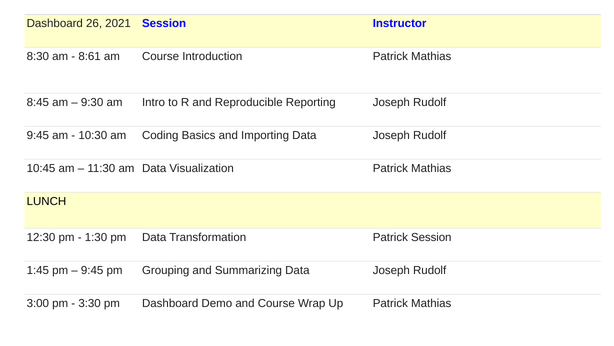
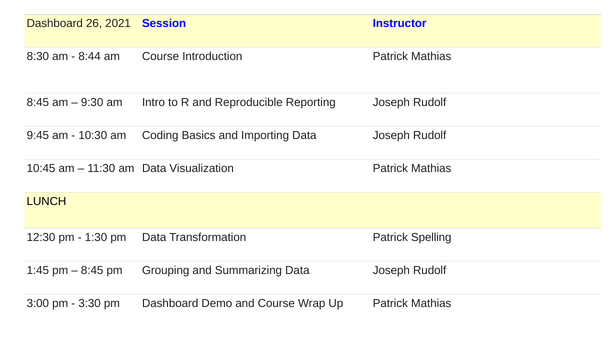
8:61: 8:61 -> 8:44
Patrick Session: Session -> Spelling
9:45 at (92, 270): 9:45 -> 8:45
